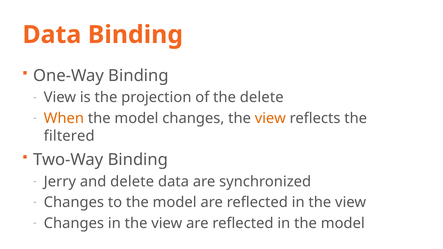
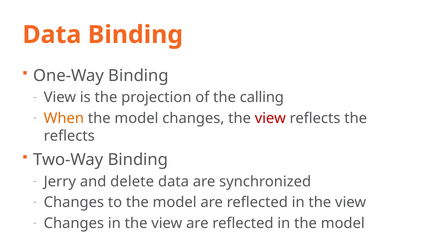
the delete: delete -> calling
view at (270, 118) colour: orange -> red
filtered at (69, 136): filtered -> reflects
